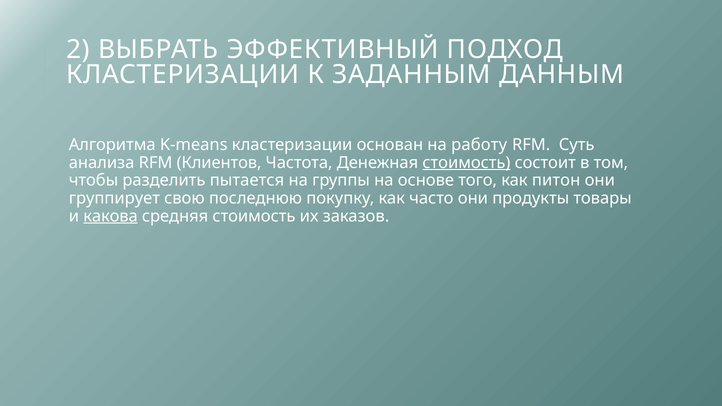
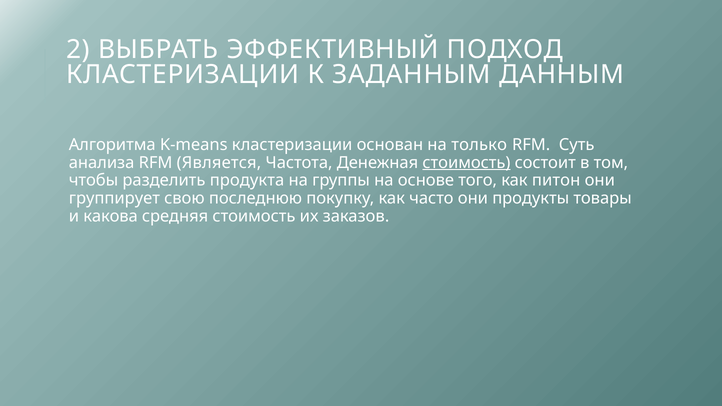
работу: работу -> только
Клиентов: Клиентов -> Является
пытается: пытается -> продукта
какова underline: present -> none
